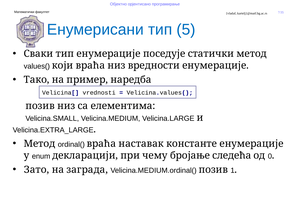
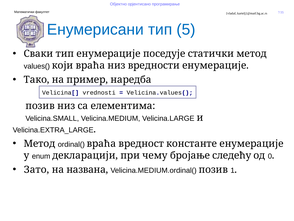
наставак: наставак -> вредност
следећа: следећа -> следећу
заграда: заграда -> названа
